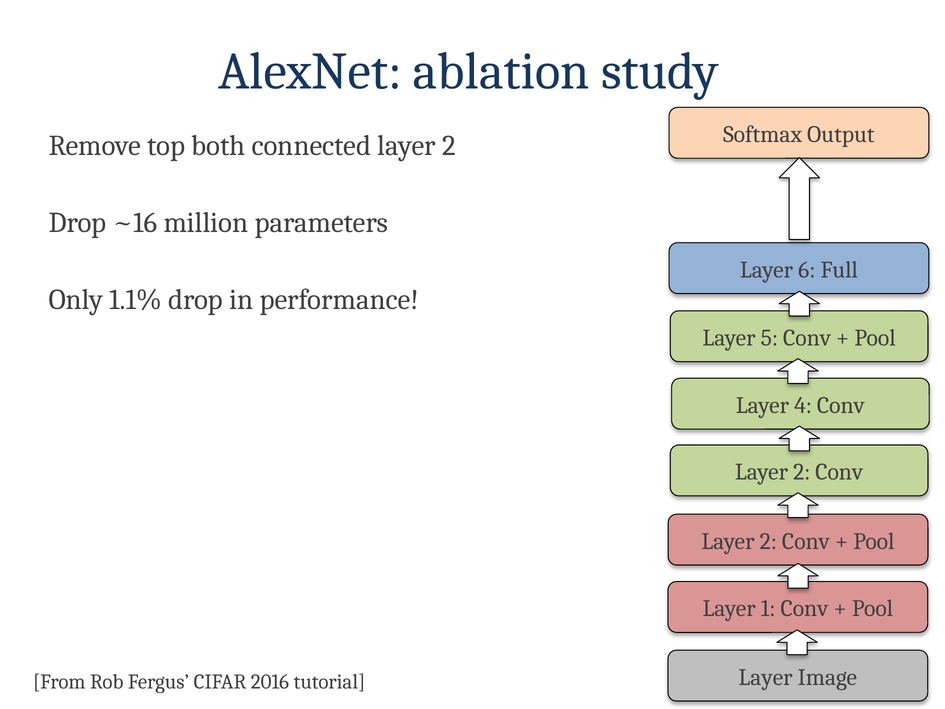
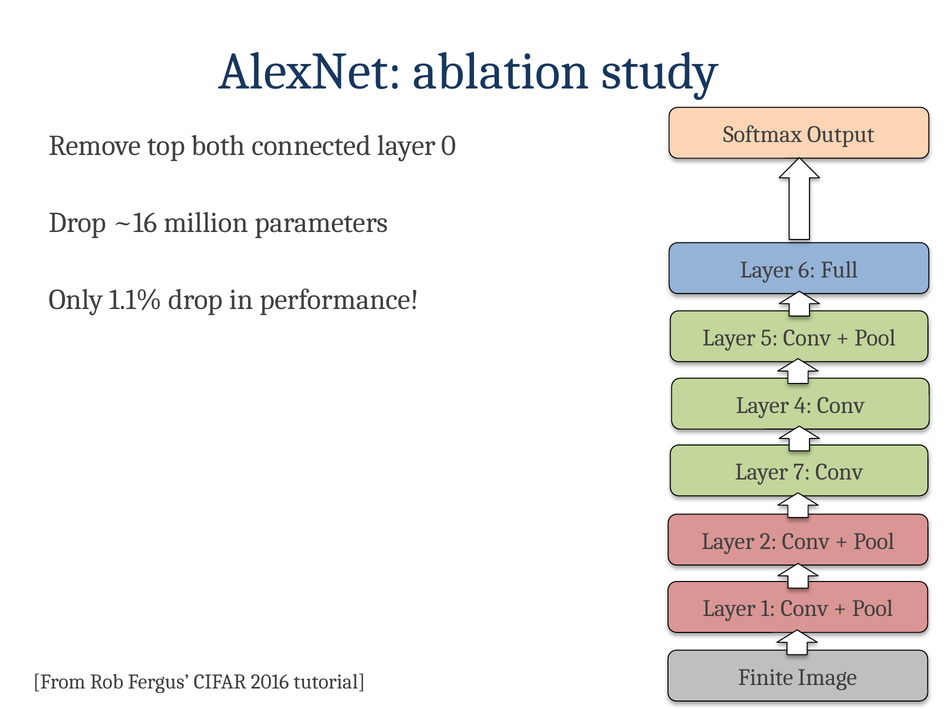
connected layer 2: 2 -> 0
2 at (802, 472): 2 -> 7
Layer at (765, 677): Layer -> Finite
